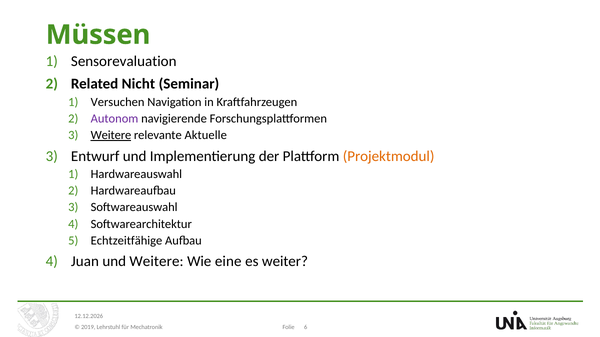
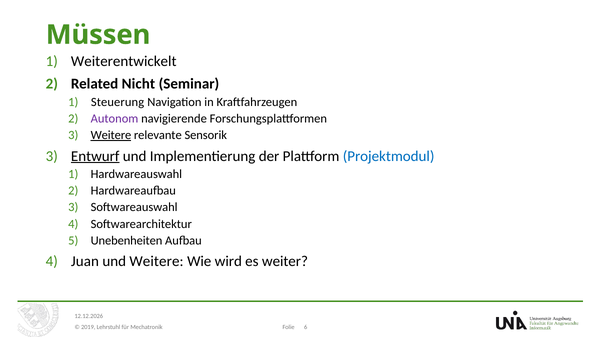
Sensorevaluation: Sensorevaluation -> Weiterentwickelt
Versuchen: Versuchen -> Steuerung
Aktuelle: Aktuelle -> Sensorik
Entwurf underline: none -> present
Projektmodul colour: orange -> blue
Echtzeitfähige: Echtzeitfähige -> Unebenheiten
eine: eine -> wird
